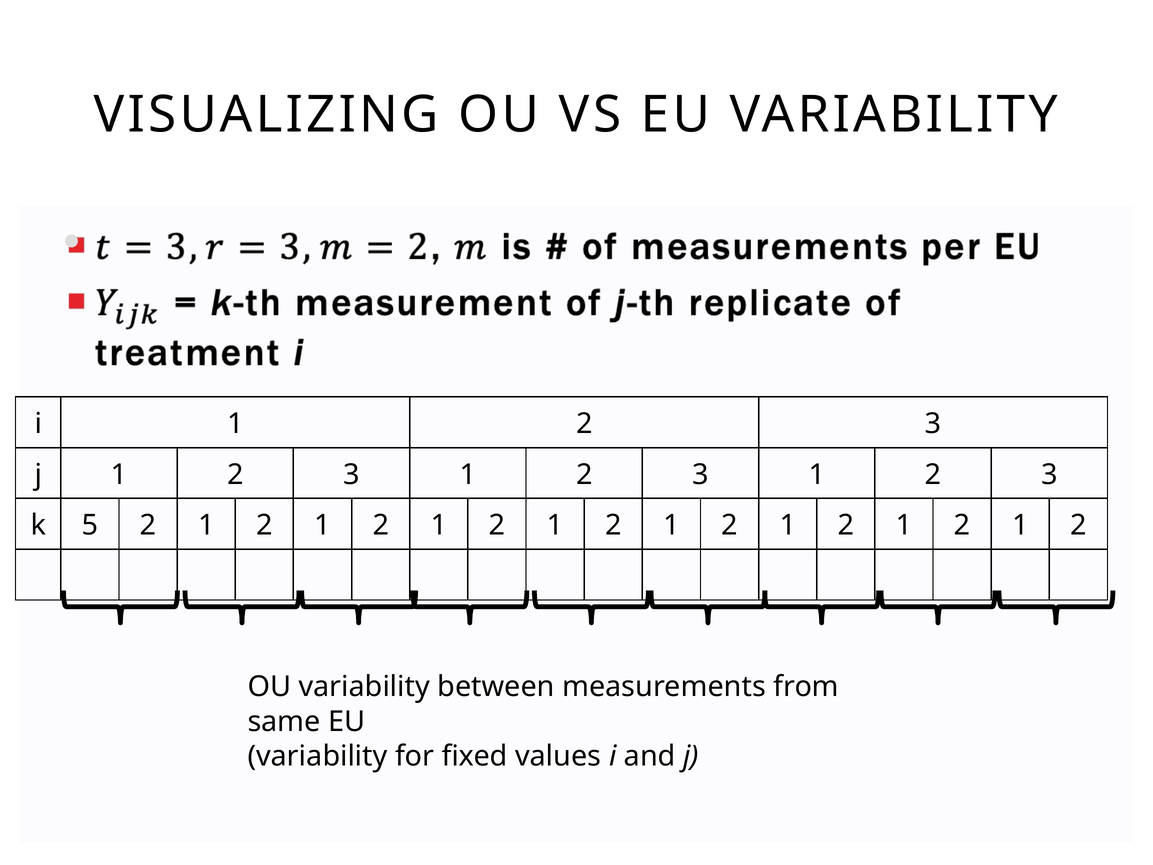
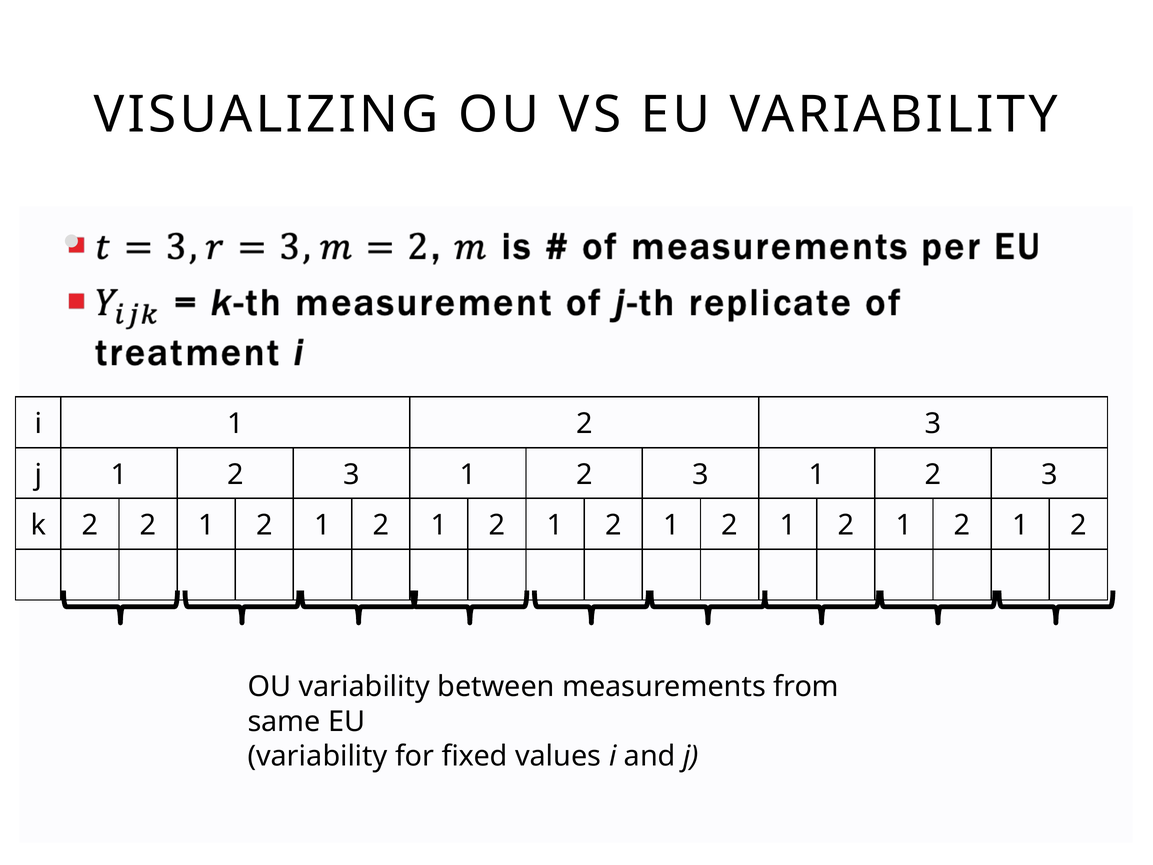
k 5: 5 -> 2
